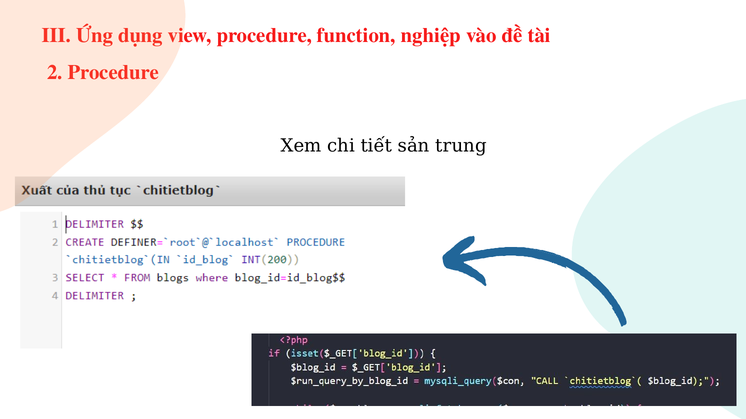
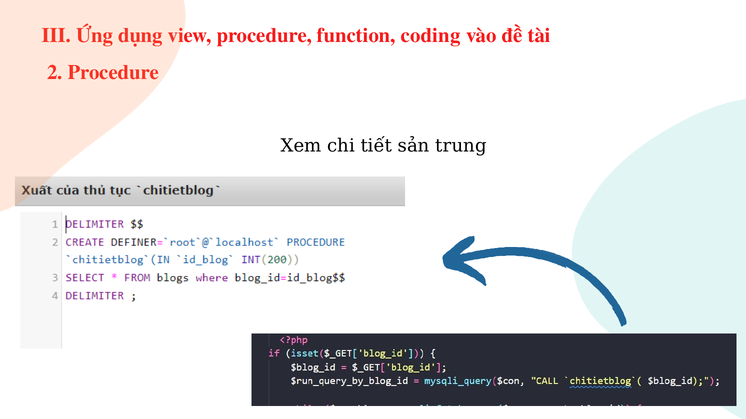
nghiệp: nghiệp -> coding
